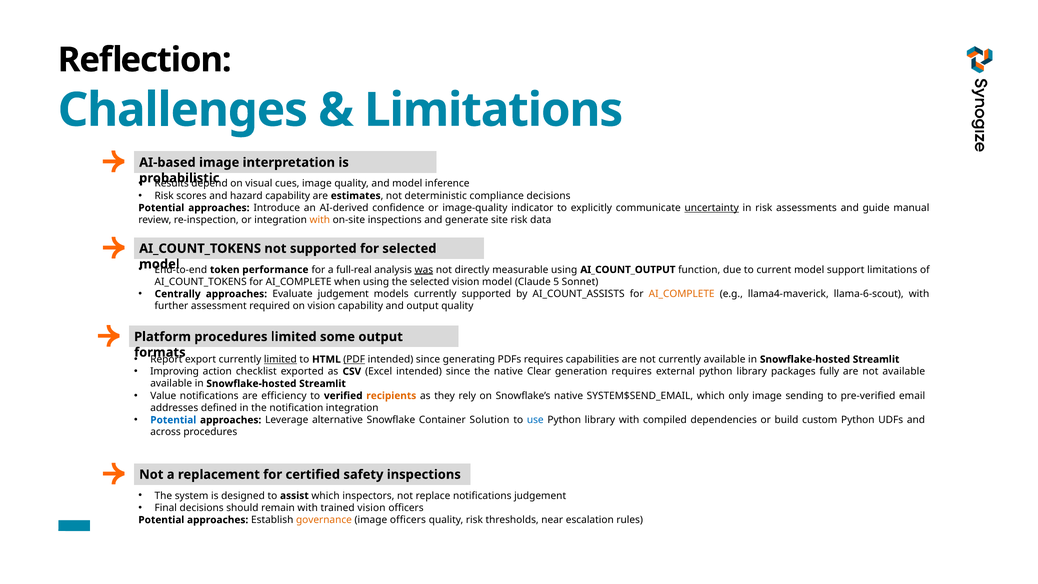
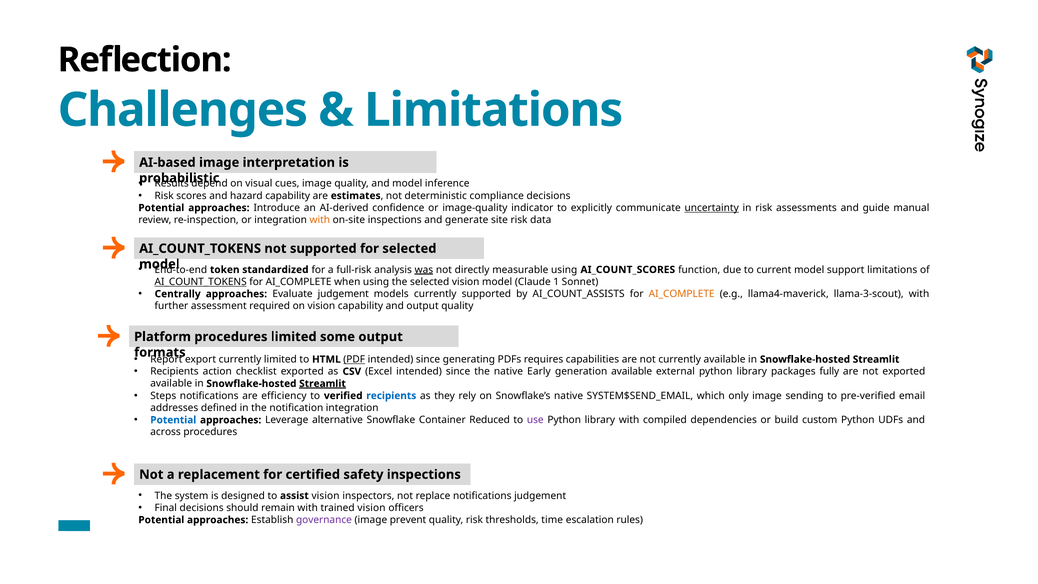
performance: performance -> standardized
full-real: full-real -> full-risk
AI_COUNT_OUTPUT: AI_COUNT_OUTPUT -> AI_COUNT_SCORES
AI_COUNT_TOKENS at (201, 282) underline: none -> present
5: 5 -> 1
llama-6-scout: llama-6-scout -> llama-3-scout
limited at (280, 359) underline: present -> none
Improving at (175, 371): Improving -> Recipients
Clear: Clear -> Early
generation requires: requires -> available
not available: available -> exported
Streamlit at (322, 384) underline: none -> present
Value: Value -> Steps
recipients at (391, 396) colour: orange -> blue
Solution: Solution -> Reduced
use colour: blue -> purple
assist which: which -> vision
governance colour: orange -> purple
image officers: officers -> prevent
near: near -> time
